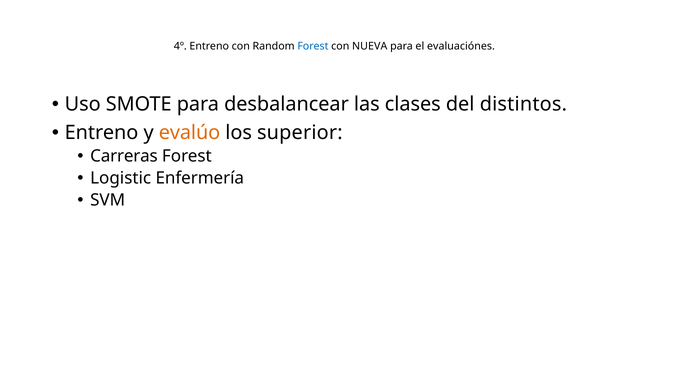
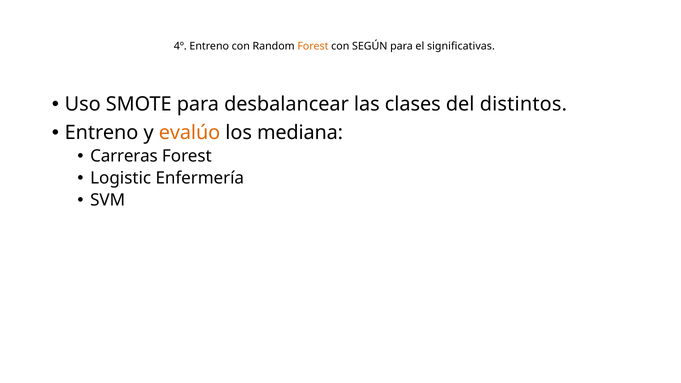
Forest at (313, 46) colour: blue -> orange
NUEVA: NUEVA -> SEGÚN
evaluaciónes: evaluaciónes -> significativas
superior: superior -> mediana
